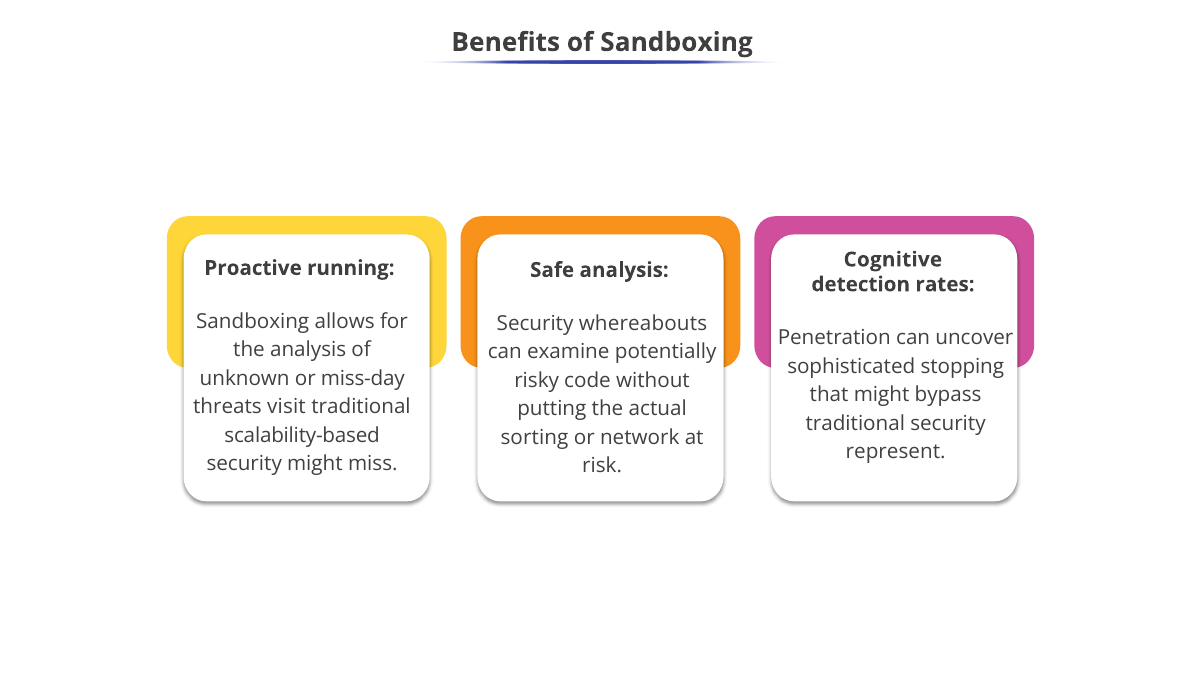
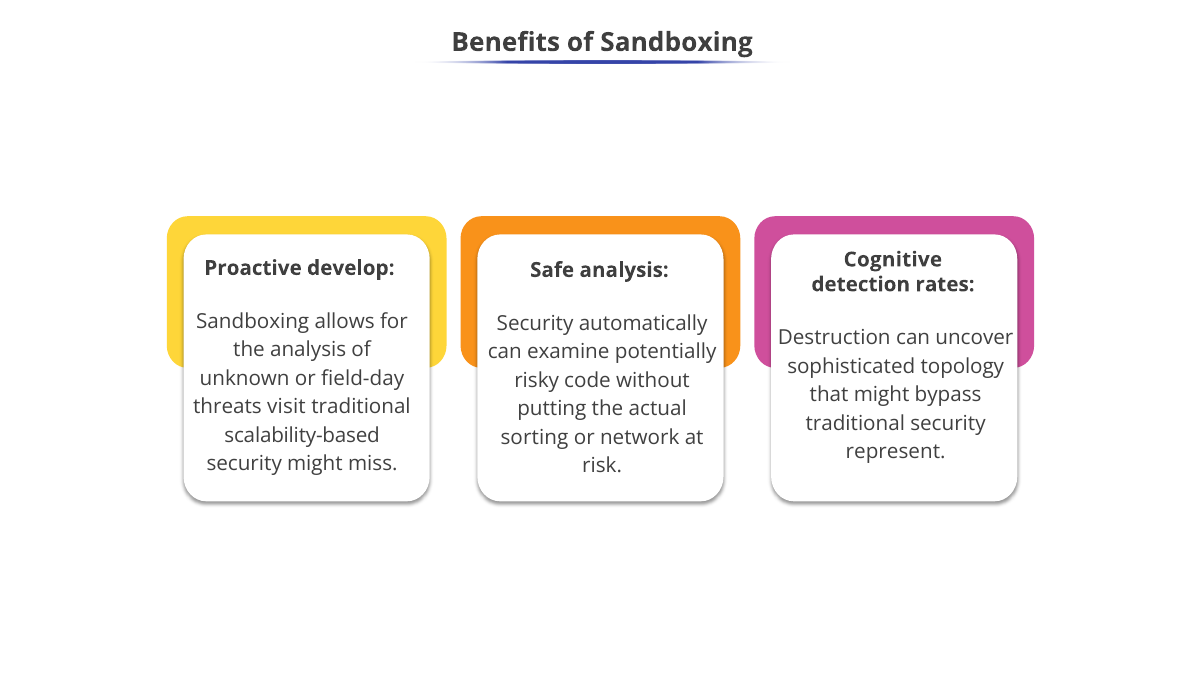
running: running -> develop
whereabouts: whereabouts -> automatically
Penetration: Penetration -> Destruction
stopping: stopping -> topology
miss-day: miss-day -> field-day
